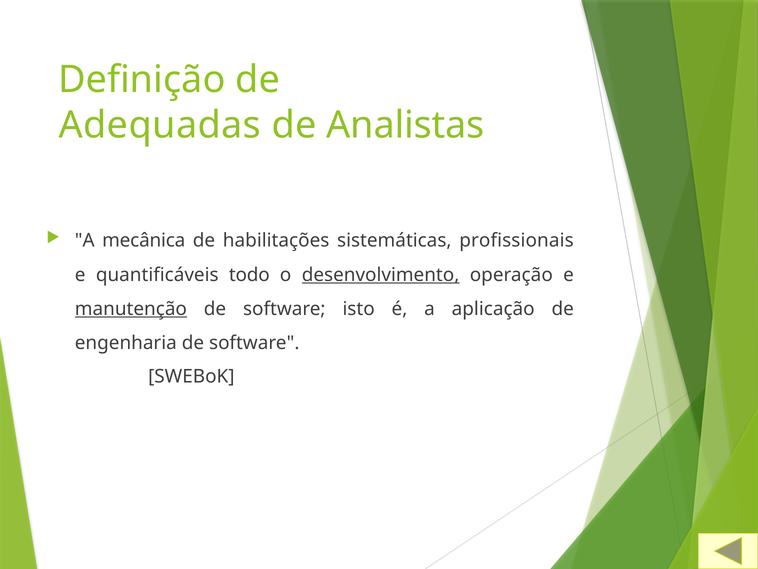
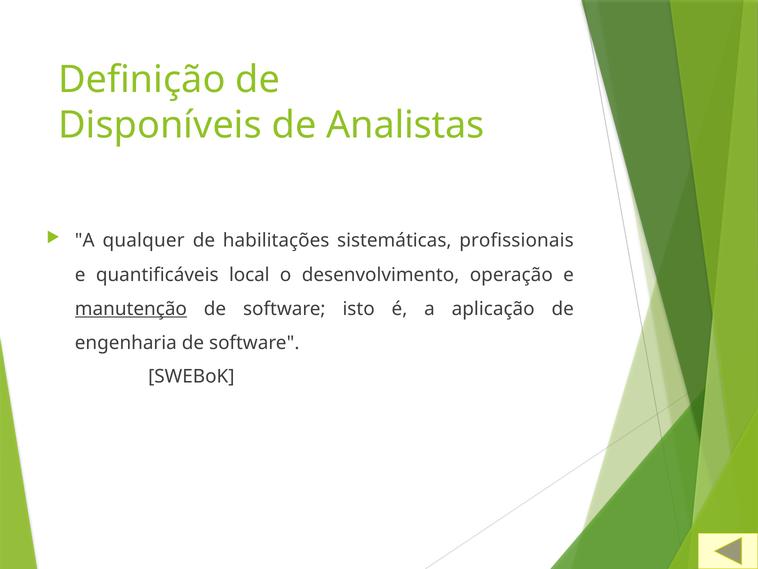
Adequadas: Adequadas -> Disponíveis
mecânica: mecânica -> qualquer
todo: todo -> local
desenvolvimento underline: present -> none
